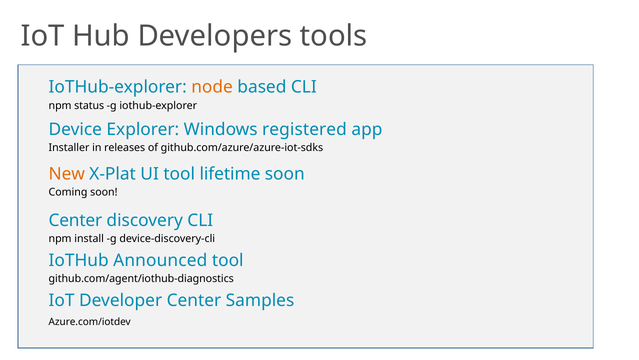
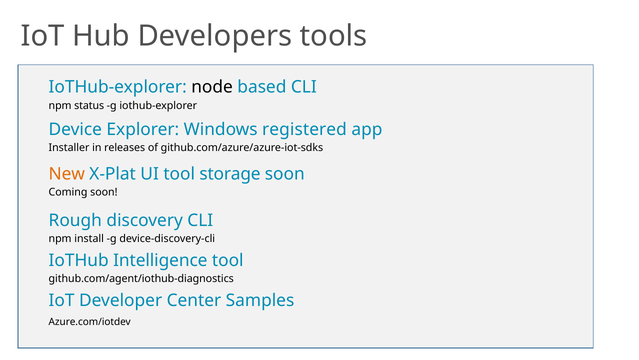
node colour: orange -> black
lifetime: lifetime -> storage
Center at (75, 220): Center -> Rough
Announced: Announced -> Intelligence
